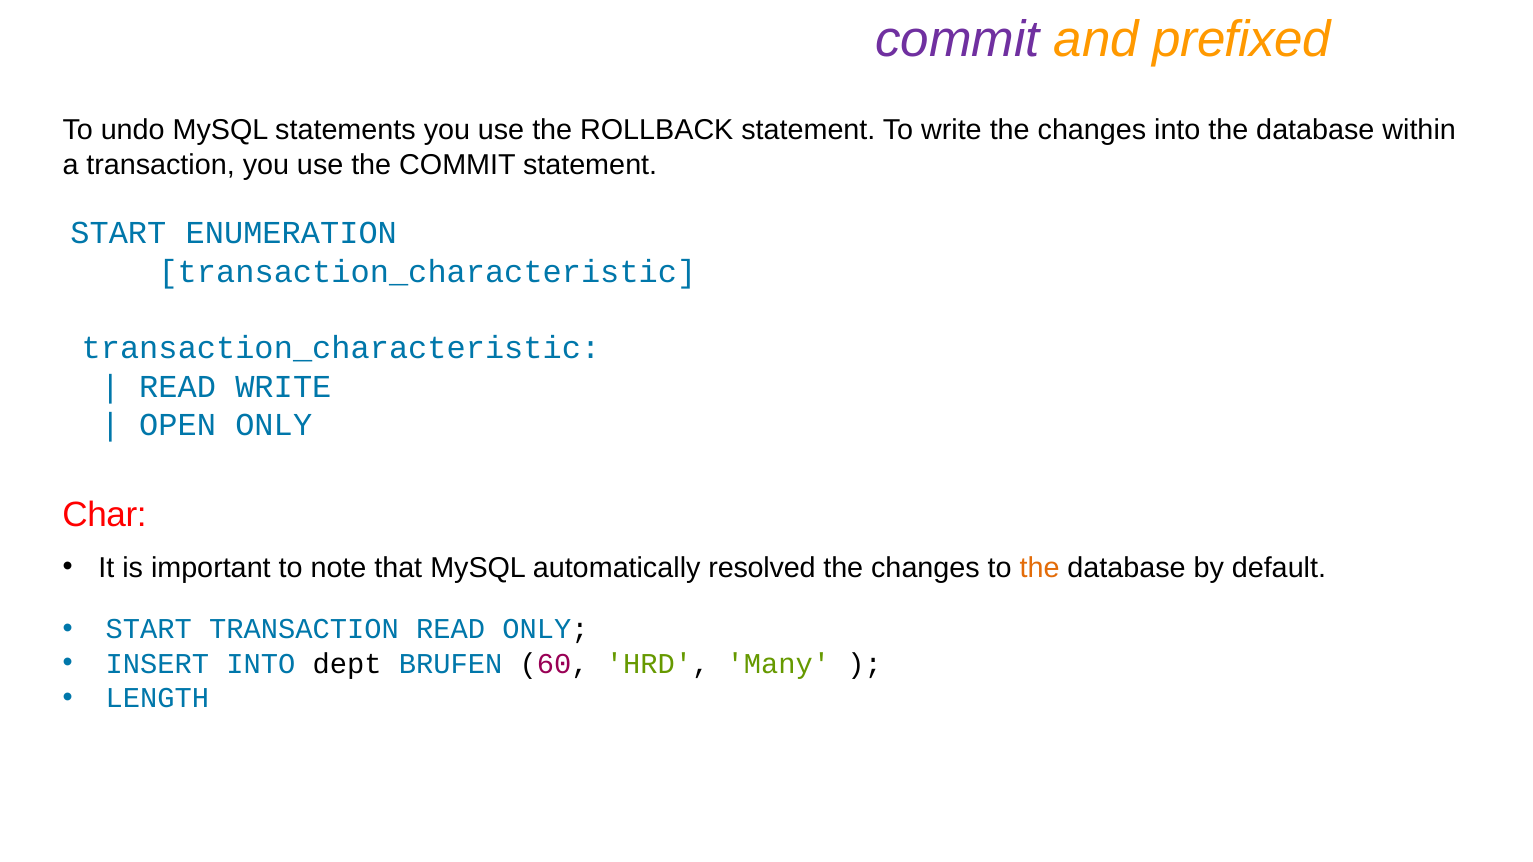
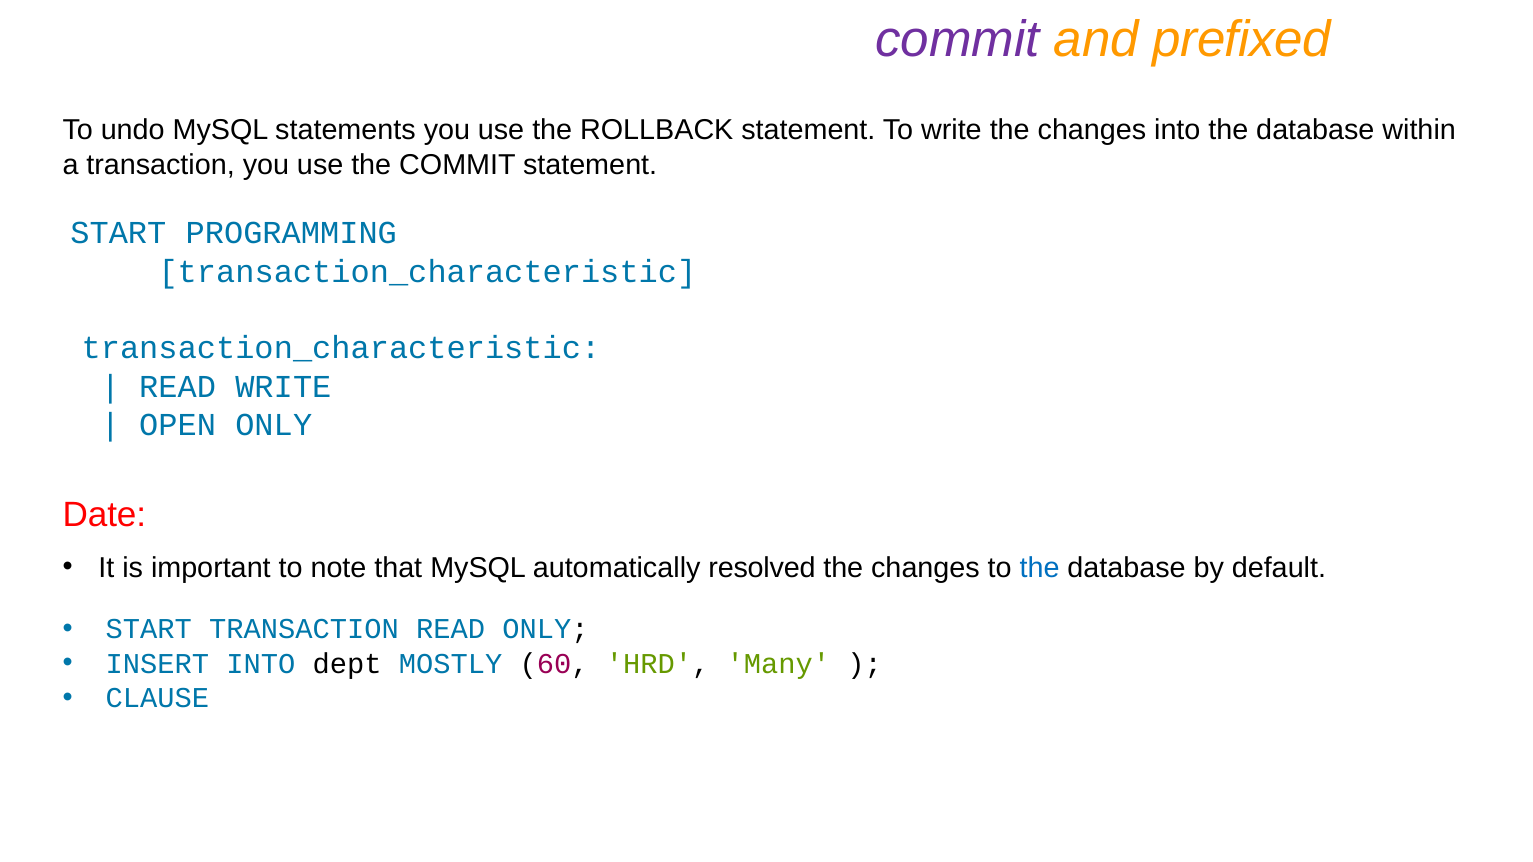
ENUMERATION: ENUMERATION -> PROGRAMMING
Char: Char -> Date
the at (1040, 568) colour: orange -> blue
BRUFEN: BRUFEN -> MOSTLY
LENGTH: LENGTH -> CLAUSE
